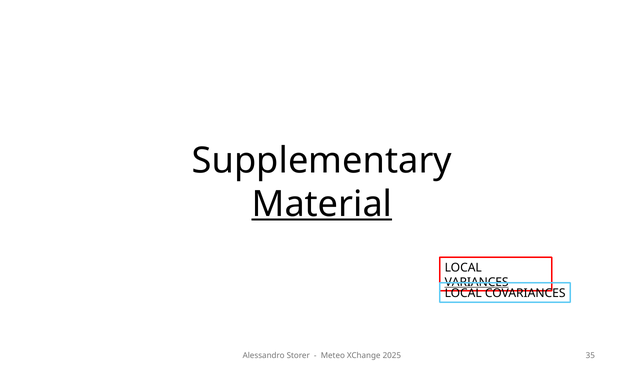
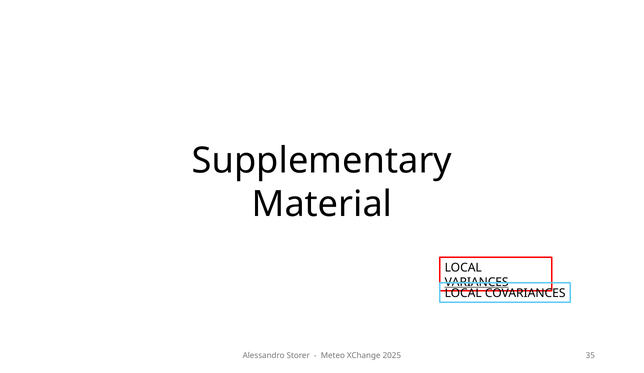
Material underline: present -> none
